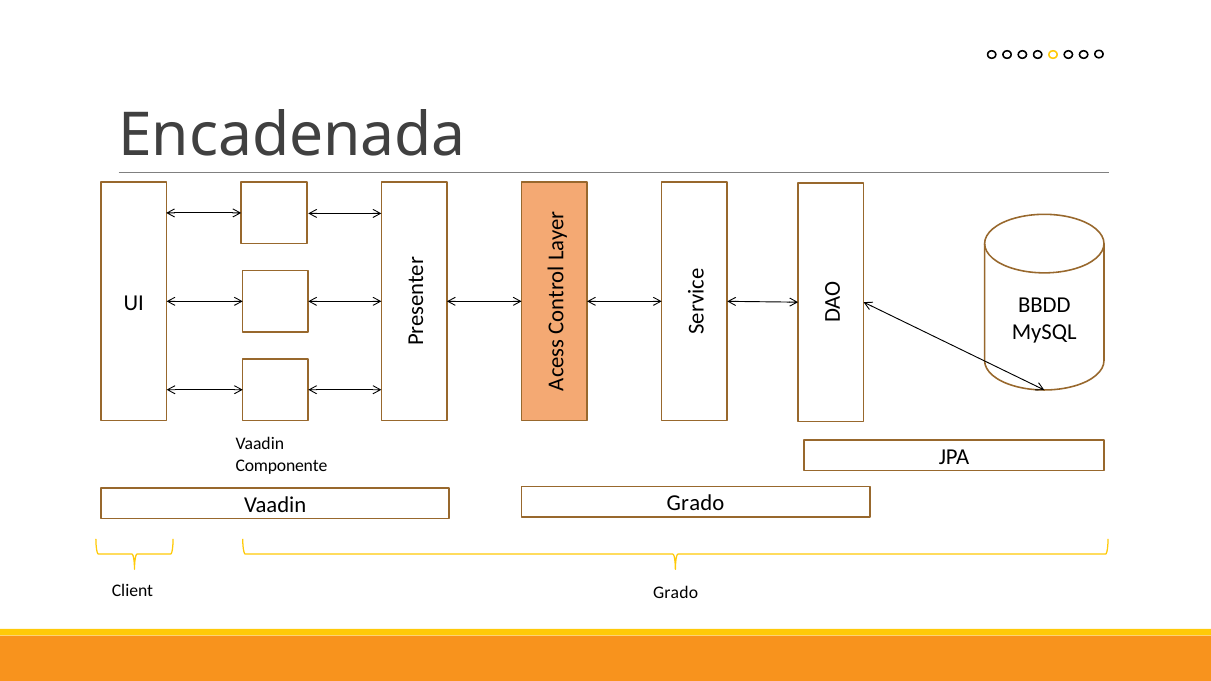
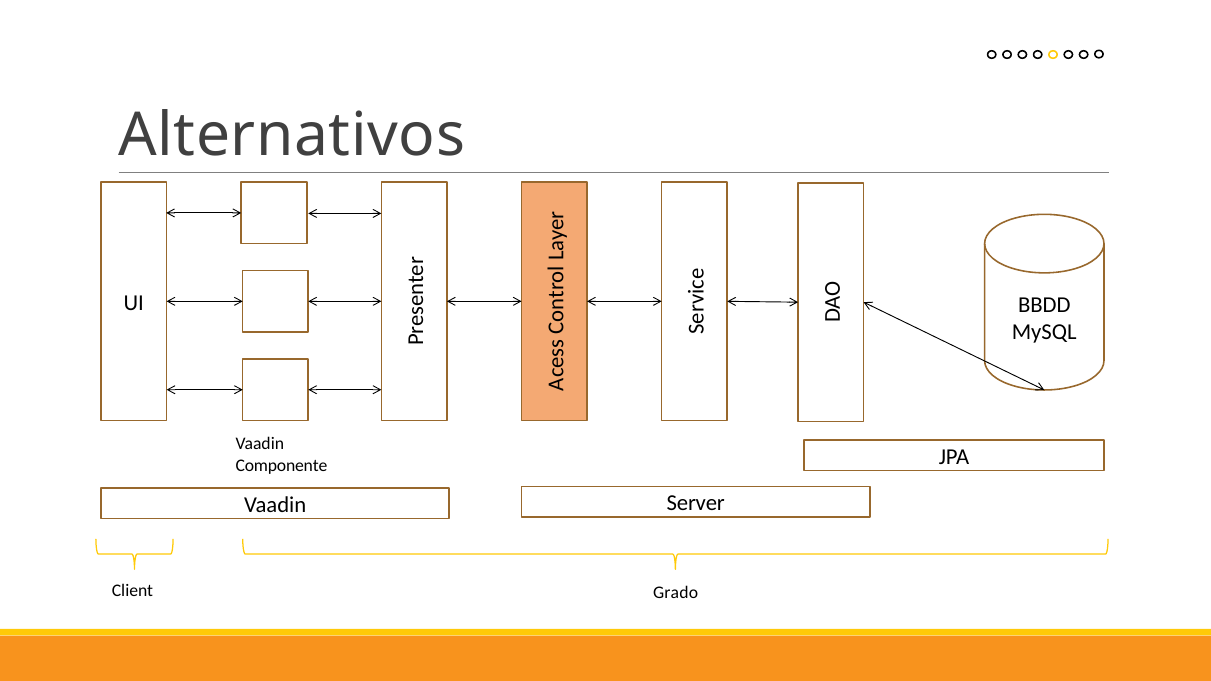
Encadenada: Encadenada -> Alternativos
Grado at (696, 503): Grado -> Server
